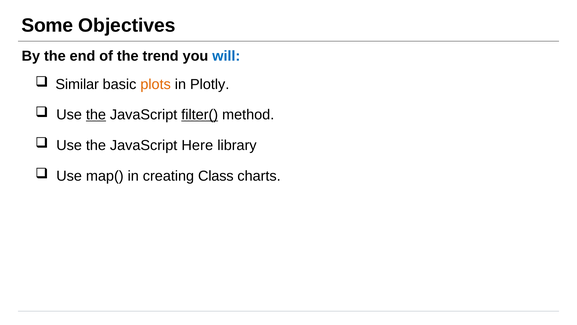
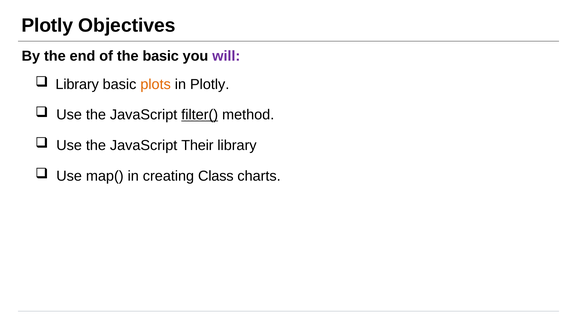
Some at (47, 26): Some -> Plotly
the trend: trend -> basic
will colour: blue -> purple
Similar at (77, 84): Similar -> Library
the at (96, 115) underline: present -> none
Here: Here -> Their
